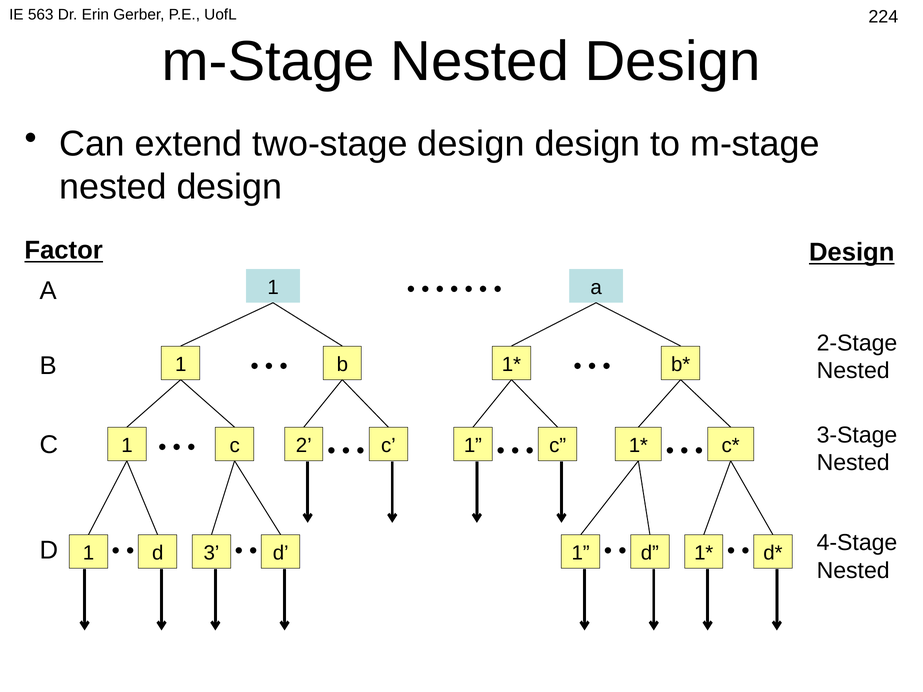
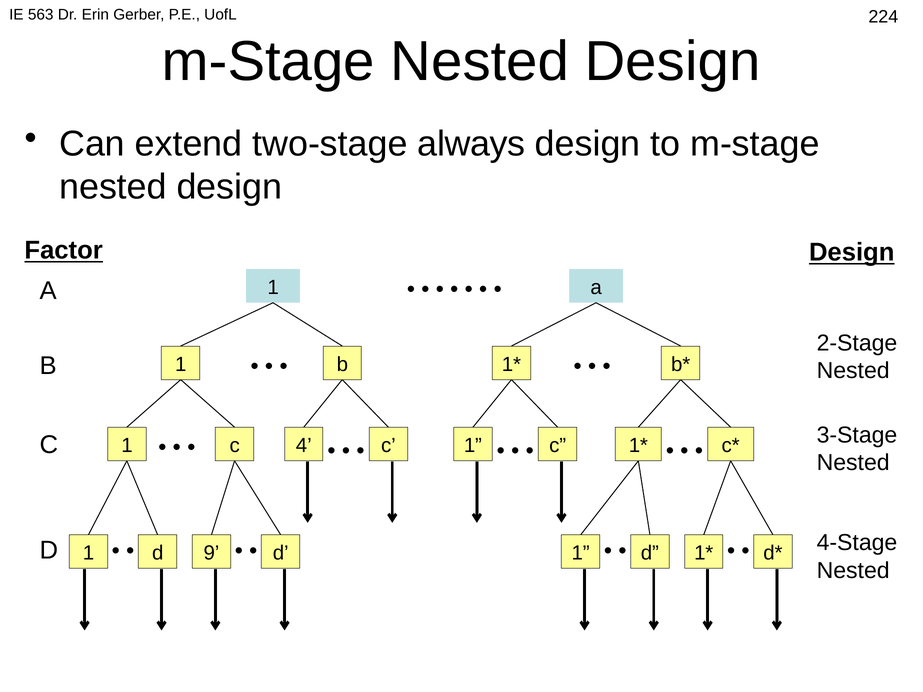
two-stage design: design -> always
2: 2 -> 4
3: 3 -> 9
